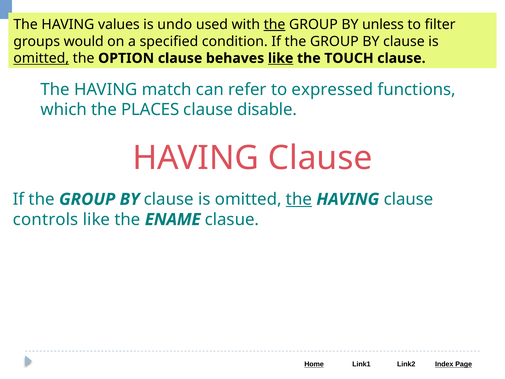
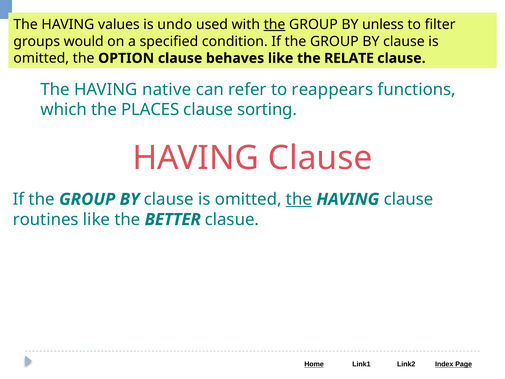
omitted at (41, 58) underline: present -> none
like at (281, 58) underline: present -> none
TOUCH: TOUCH -> RELATE
match: match -> native
expressed: expressed -> reappears
disable: disable -> sorting
controls: controls -> routines
ENAME: ENAME -> BETTER
